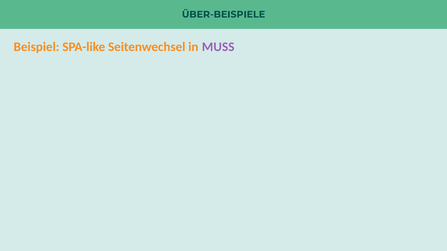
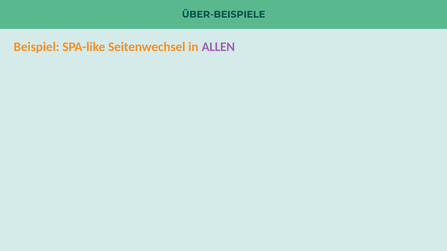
MUSS: MUSS -> ALLEN
